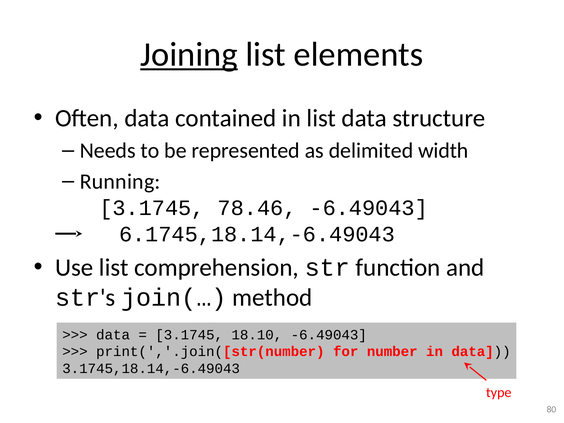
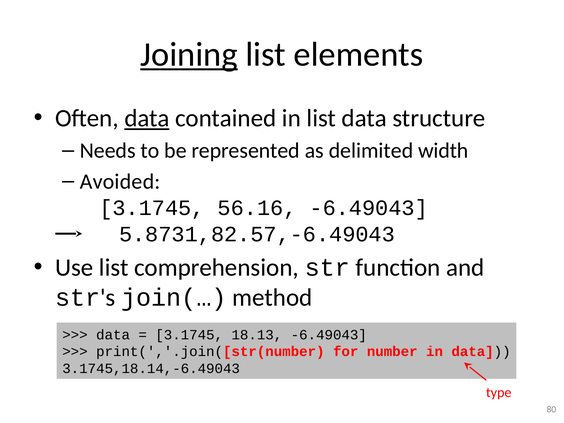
data at (147, 118) underline: none -> present
Running: Running -> Avoided
78.46: 78.46 -> 56.16
6.1745,18.14,-6.49043: 6.1745,18.14,-6.49043 -> 5.8731,82.57,-6.49043
18.10: 18.10 -> 18.13
